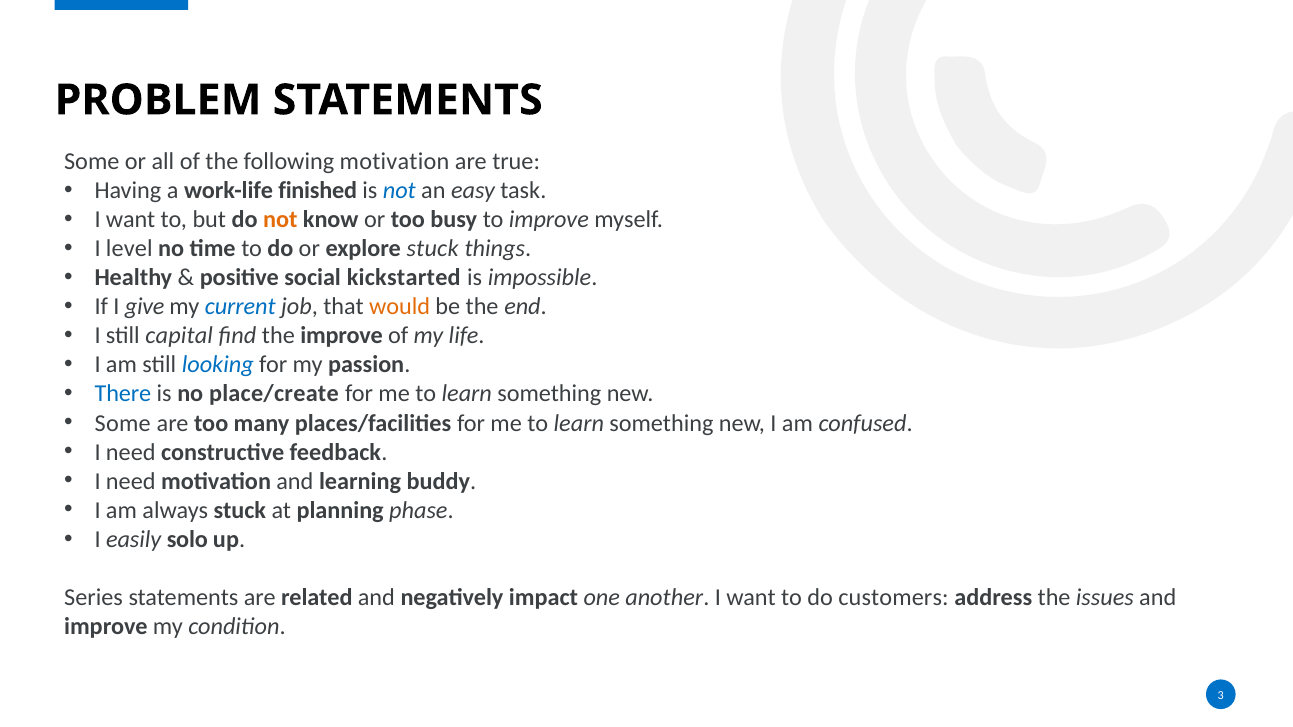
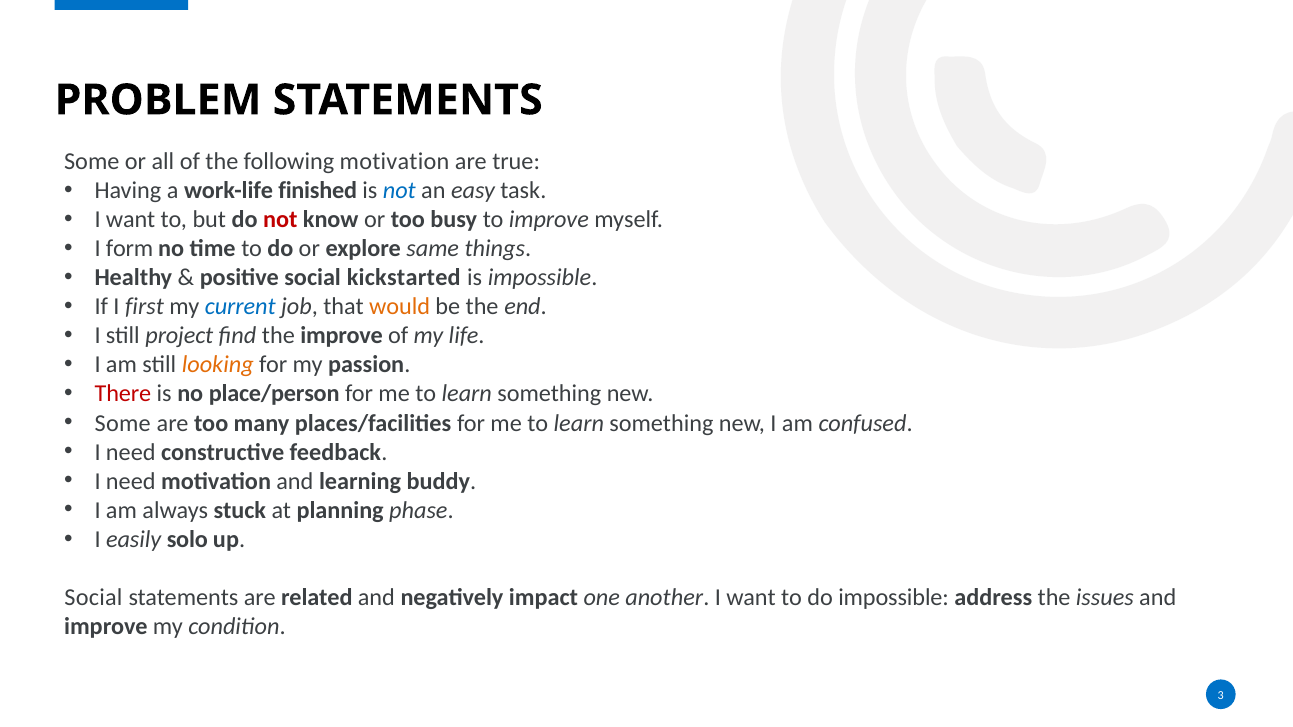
not at (280, 220) colour: orange -> red
level: level -> form
explore stuck: stuck -> same
give: give -> first
capital: capital -> project
looking colour: blue -> orange
There colour: blue -> red
place/create: place/create -> place/person
Series at (94, 598): Series -> Social
do customers: customers -> impossible
